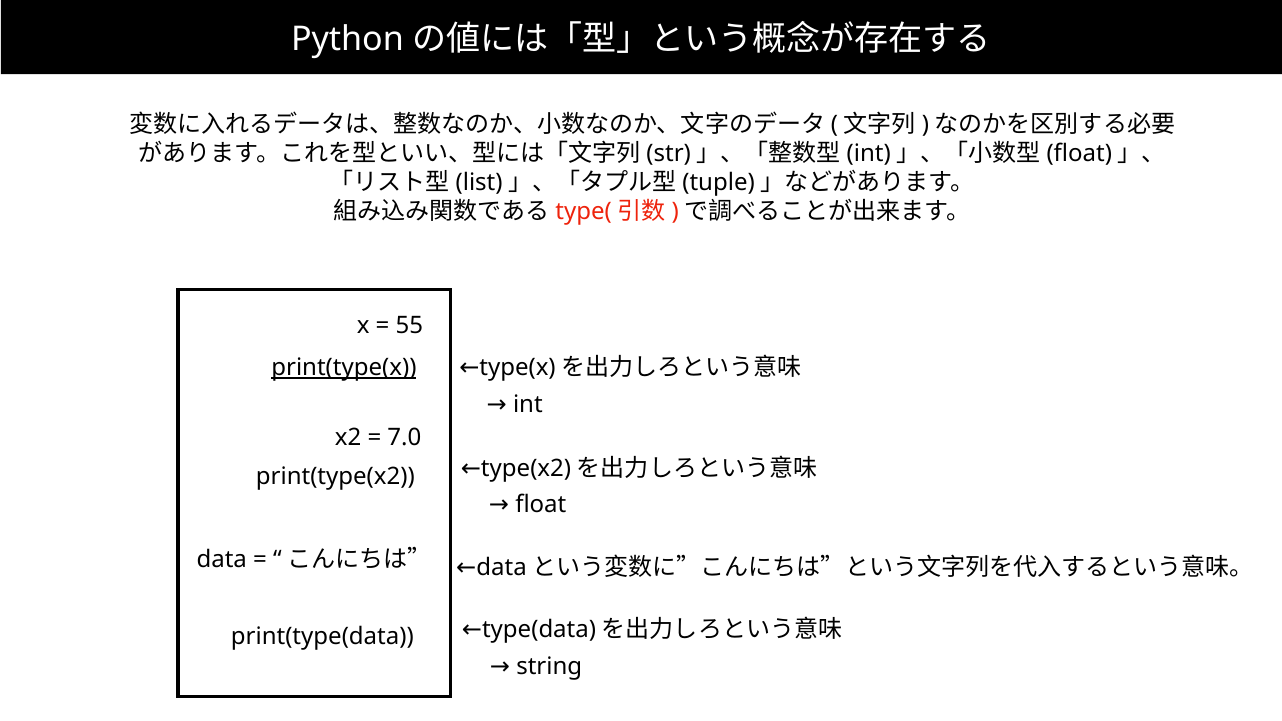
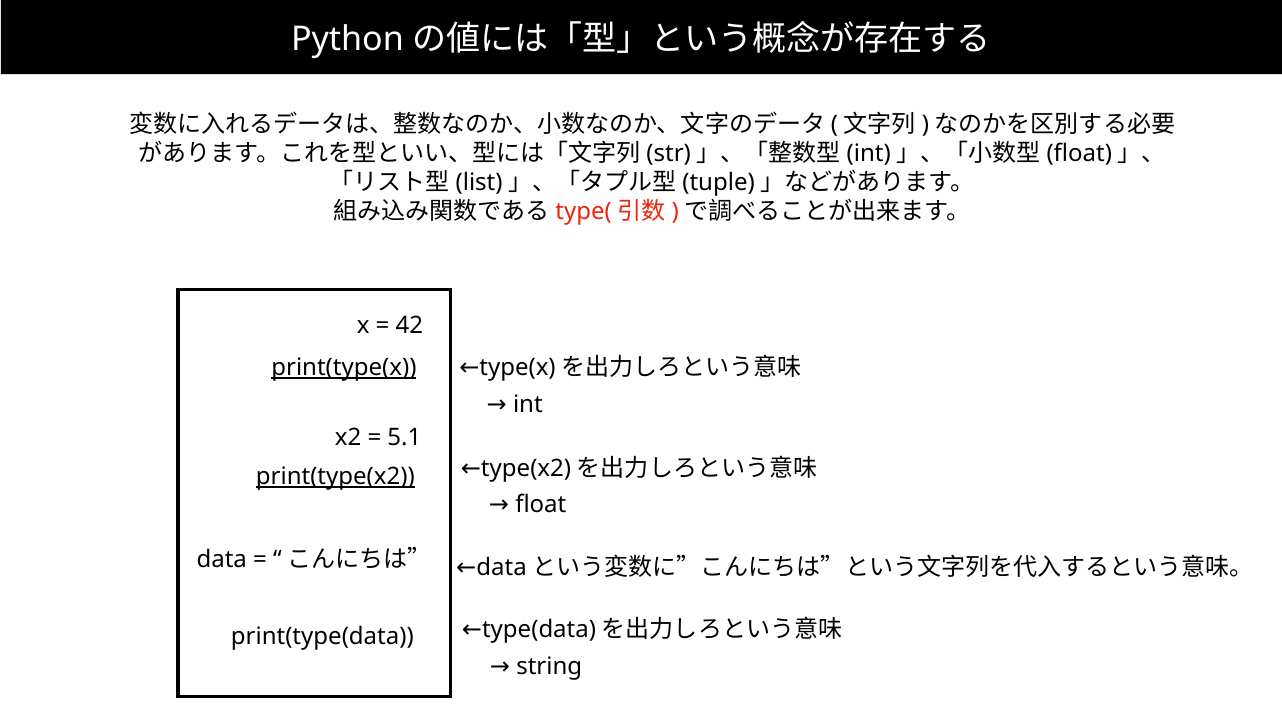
55: 55 -> 42
7.0: 7.0 -> 5.1
print(type(x2 underline: none -> present
